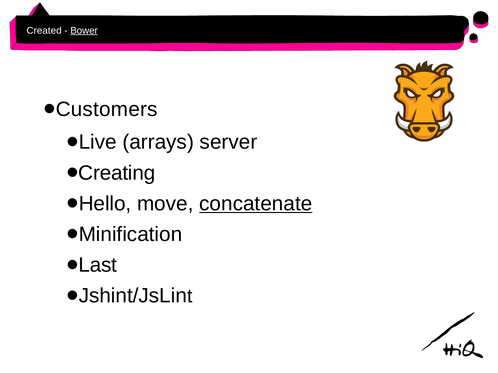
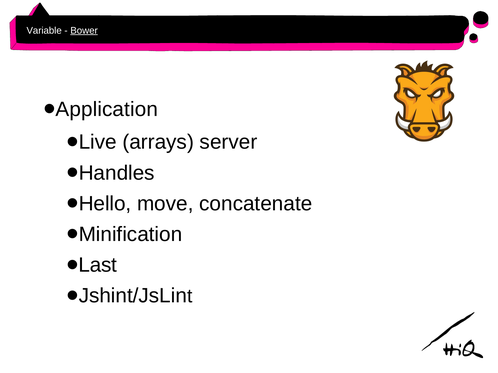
Created: Created -> Variable
Customers: Customers -> Application
Creating: Creating -> Handles
concatenate underline: present -> none
